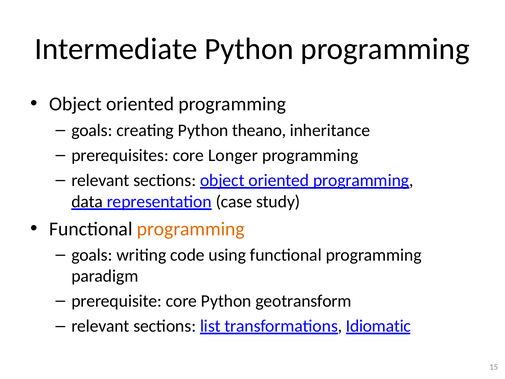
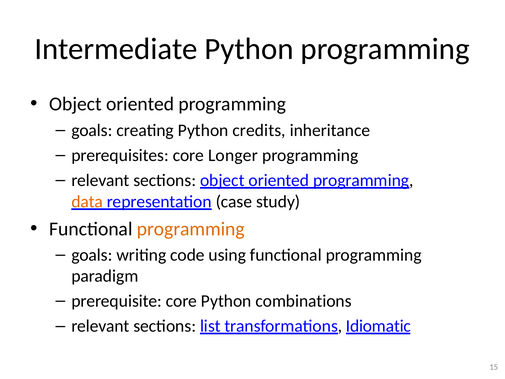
theano: theano -> credits
data colour: black -> orange
geotransform: geotransform -> combinations
